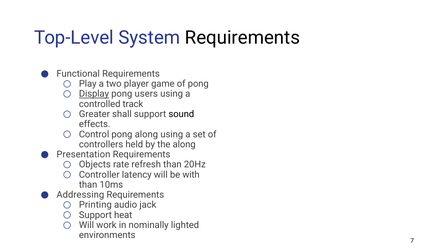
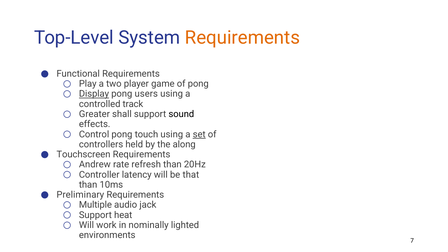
Requirements at (242, 38) colour: black -> orange
pong along: along -> touch
set underline: none -> present
Presentation: Presentation -> Touchscreen
Objects: Objects -> Andrew
with: with -> that
Addressing: Addressing -> Preliminary
Printing: Printing -> Multiple
